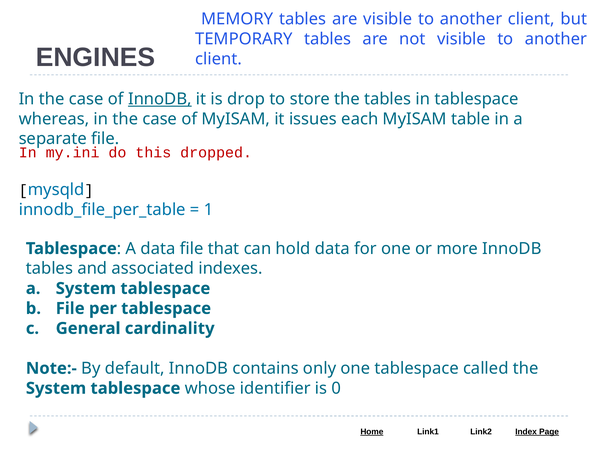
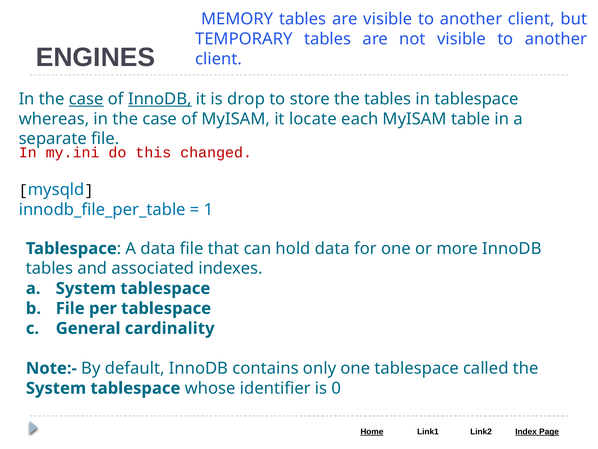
case at (86, 99) underline: none -> present
issues: issues -> locate
dropped: dropped -> changed
